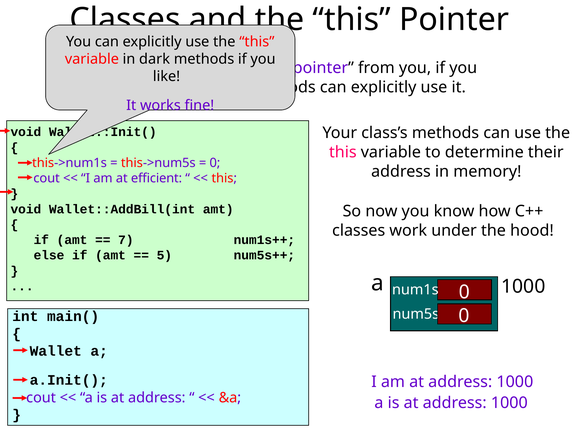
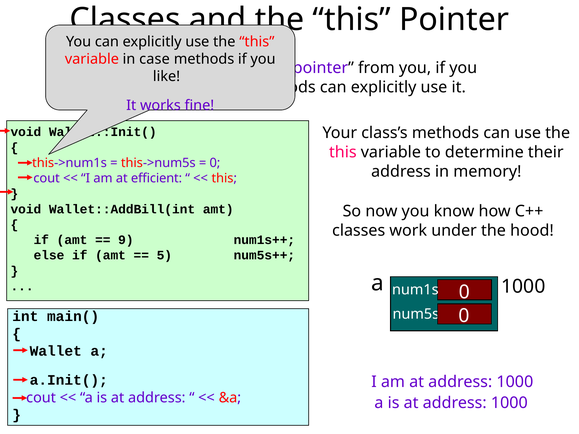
dark: dark -> case
7: 7 -> 9
